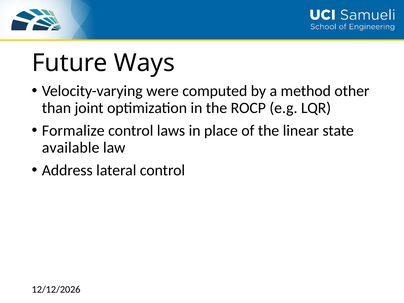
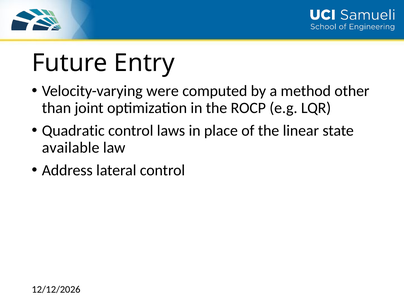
Ways: Ways -> Entry
Formalize: Formalize -> Quadratic
